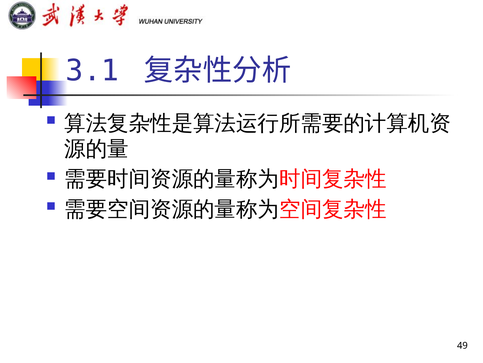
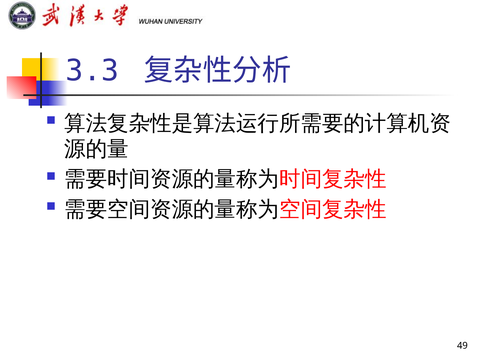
3.1: 3.1 -> 3.3
